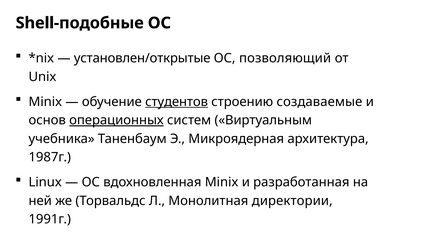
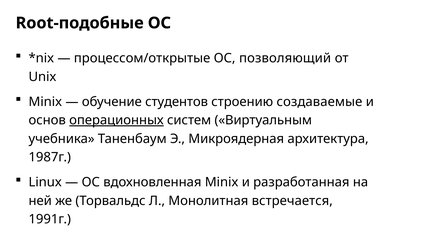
Shell-подобные: Shell-подобные -> Root-подобные
установлен/открытые: установлен/открытые -> процессом/открытые
студентов underline: present -> none
директории: директории -> встречается
